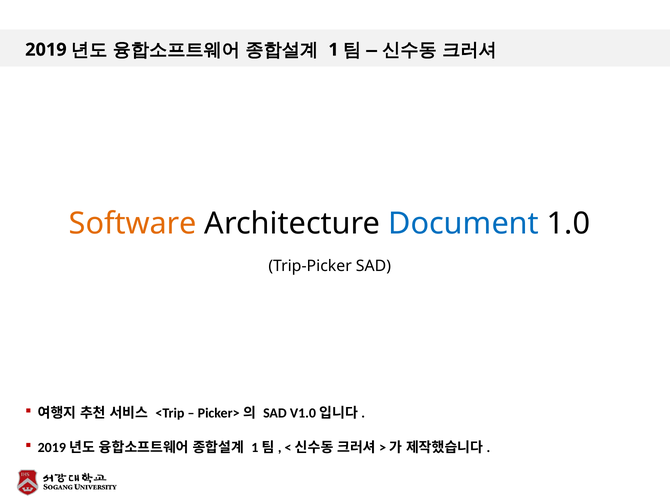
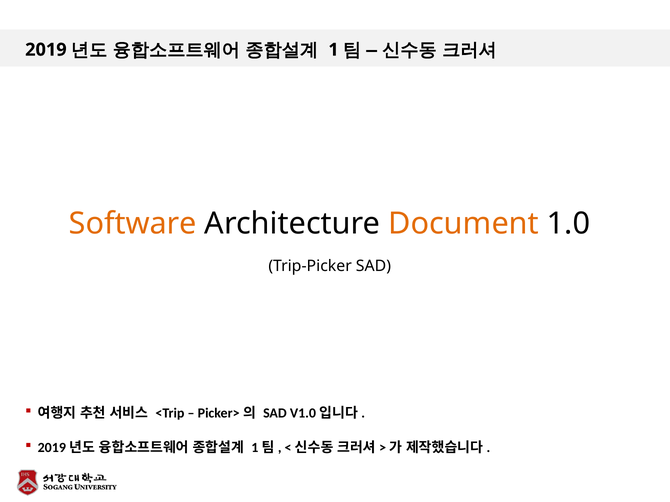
Document colour: blue -> orange
